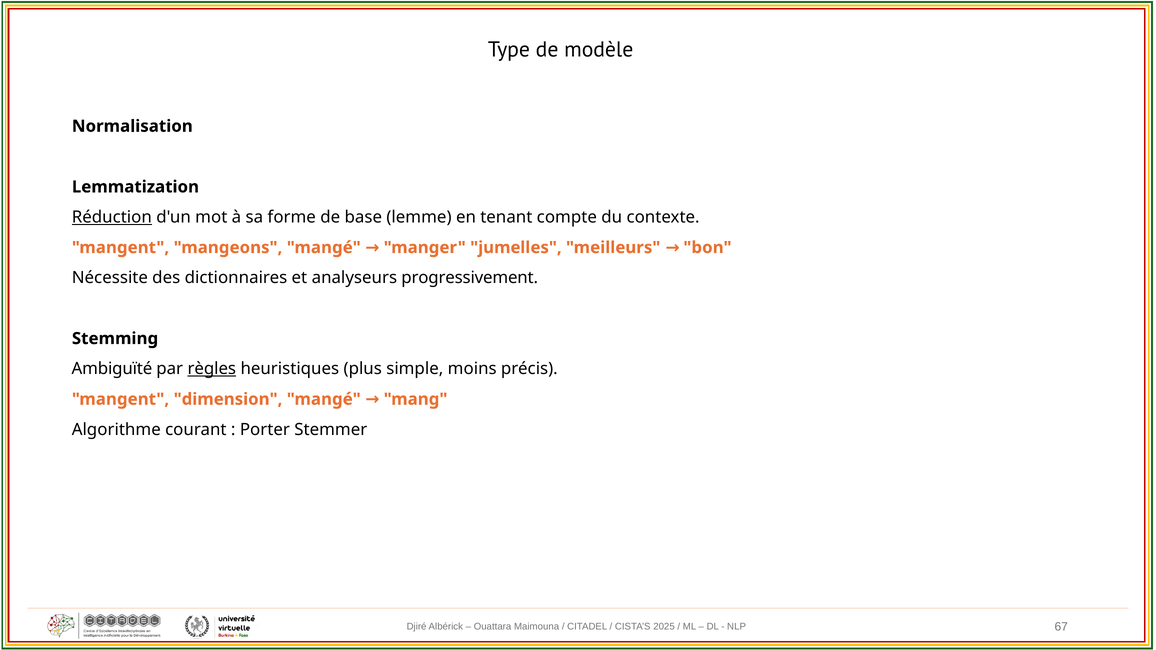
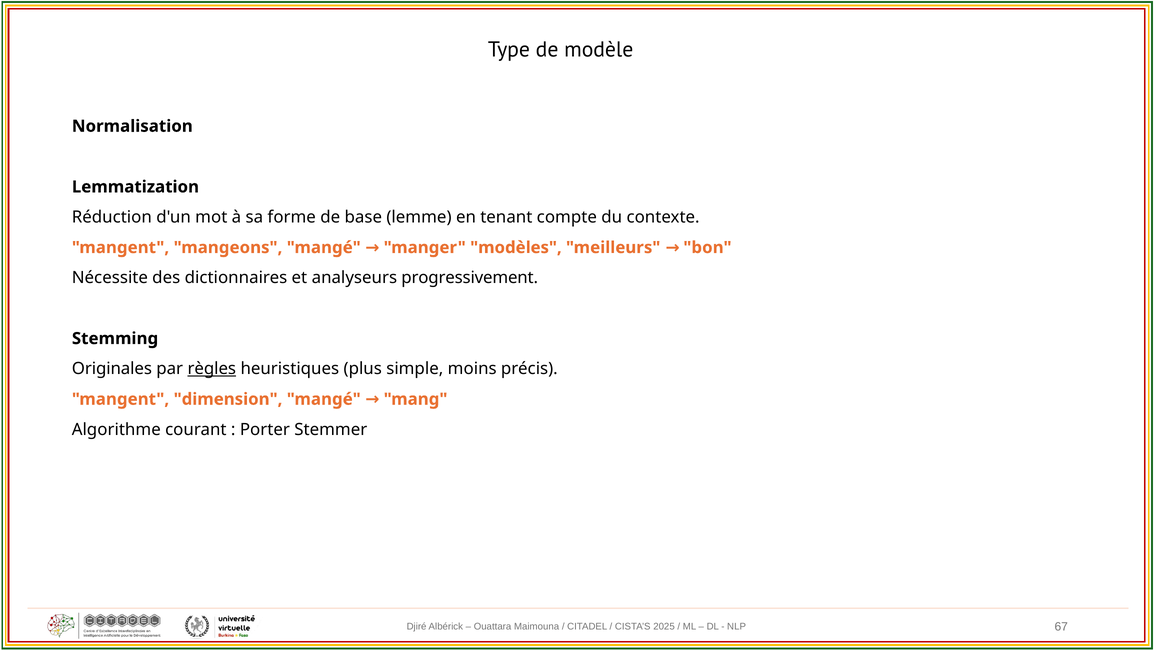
Réduction underline: present -> none
jumelles: jumelles -> modèles
Ambiguïté: Ambiguïté -> Originales
